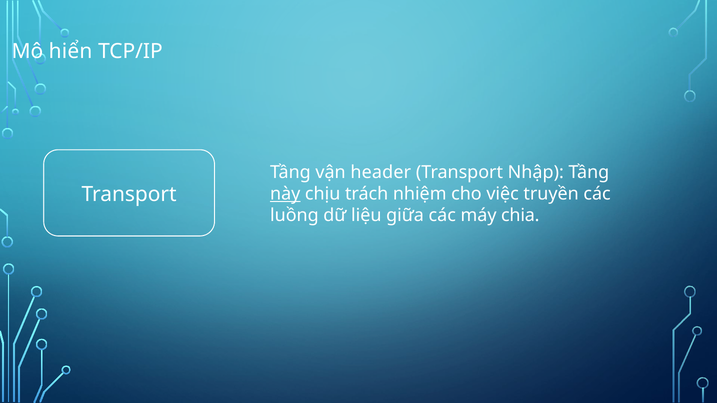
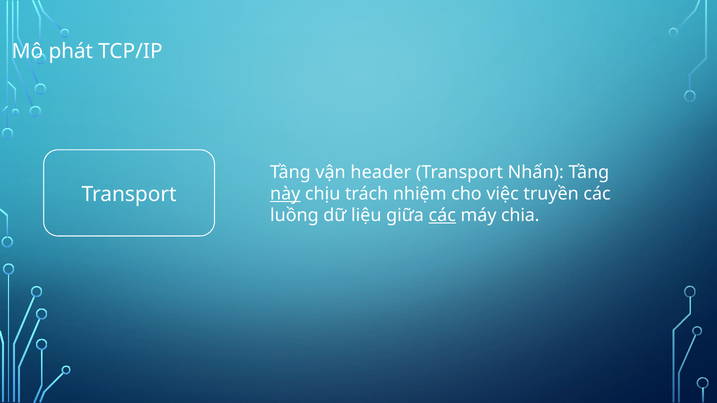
hiển: hiển -> phát
Nhập: Nhập -> Nhấn
các at (442, 215) underline: none -> present
